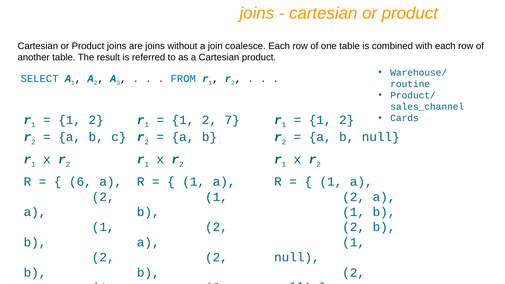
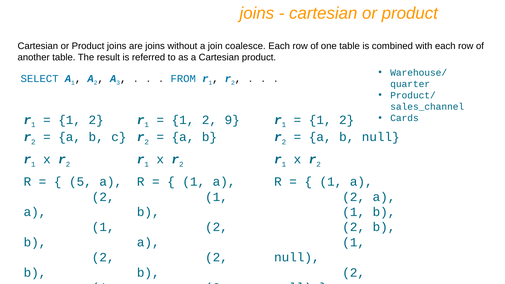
routine: routine -> quarter
7: 7 -> 9
6: 6 -> 5
